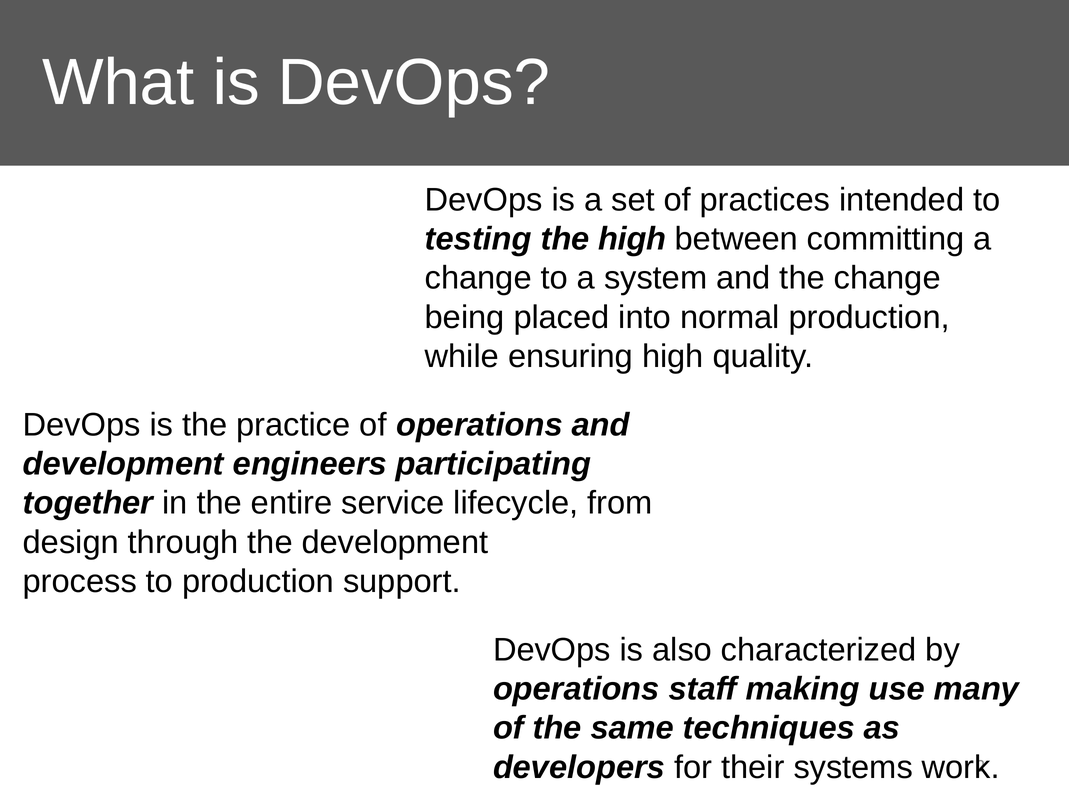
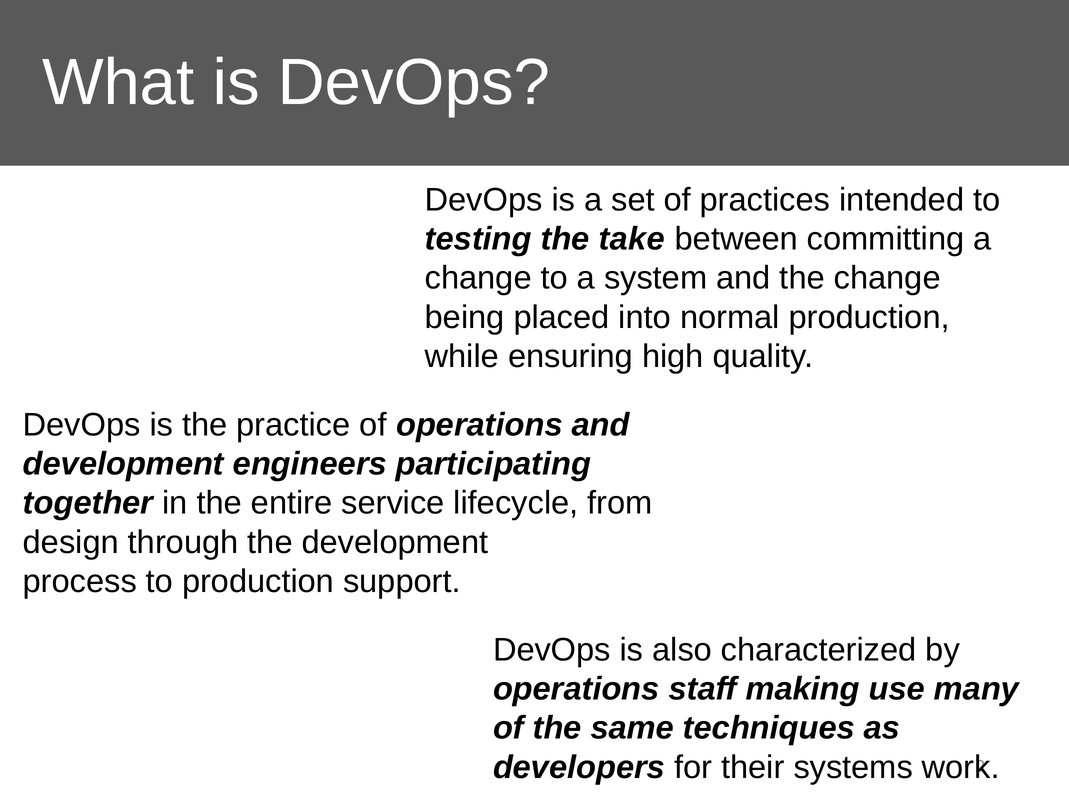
the high: high -> take
